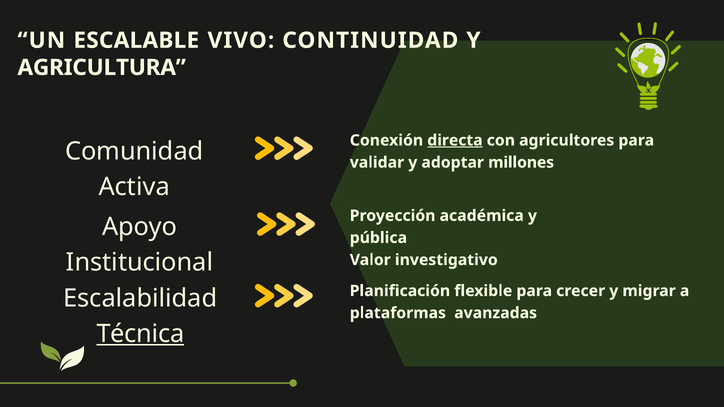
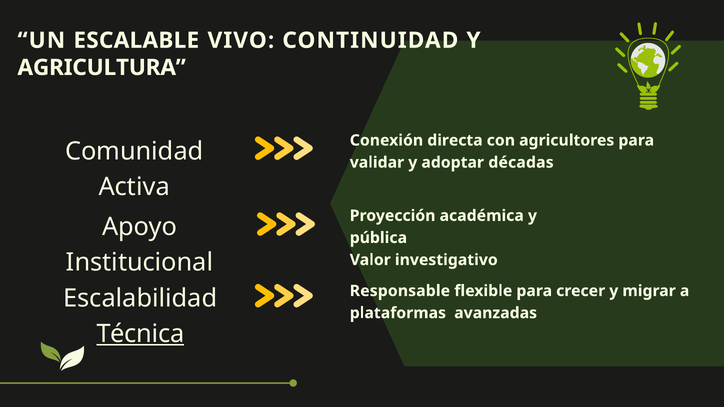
directa underline: present -> none
millones: millones -> décadas
Planificación: Planificación -> Responsable
